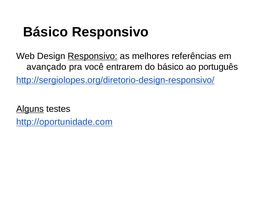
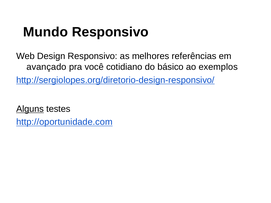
Básico at (46, 32): Básico -> Mundo
Responsivo at (93, 56) underline: present -> none
entrarem: entrarem -> cotidiano
português: português -> exemplos
